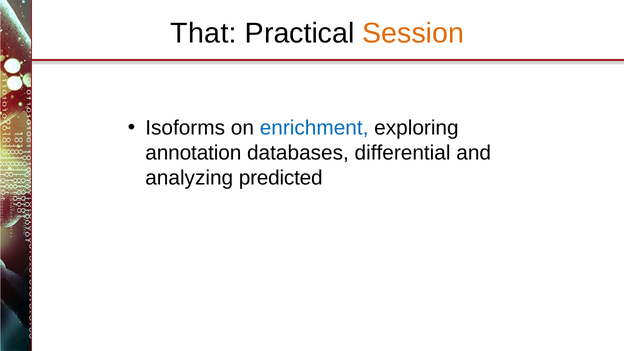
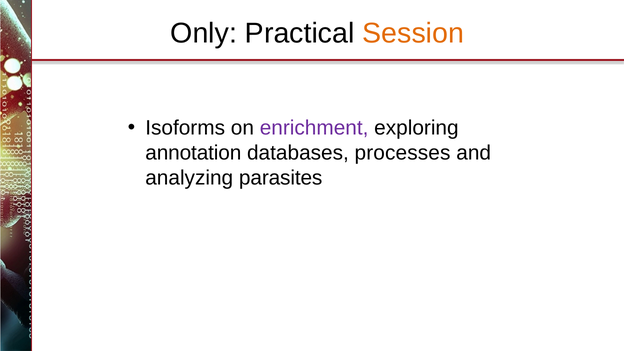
That: That -> Only
enrichment colour: blue -> purple
differential: differential -> processes
predicted: predicted -> parasites
